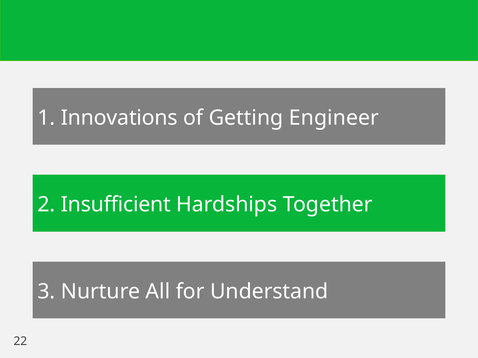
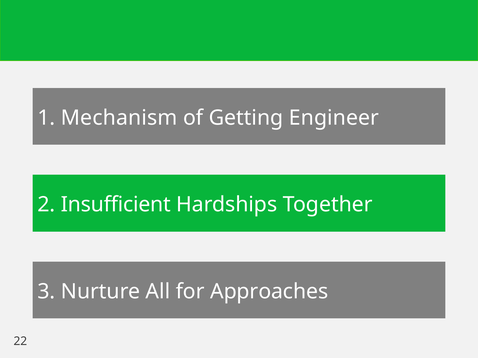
Innovations: Innovations -> Mechanism
Understand: Understand -> Approaches
